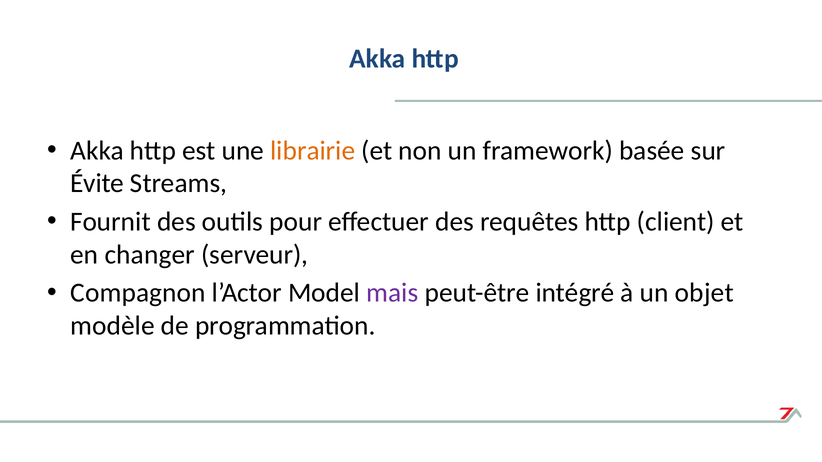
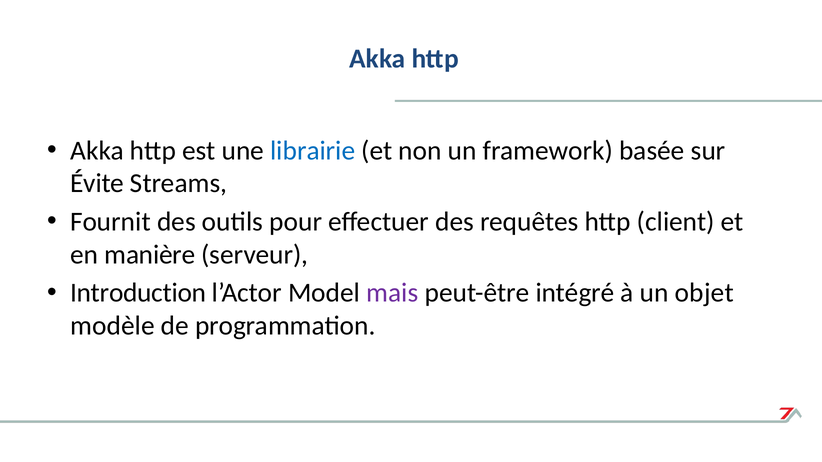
librairie colour: orange -> blue
changer: changer -> manière
Compagnon: Compagnon -> Introduction
